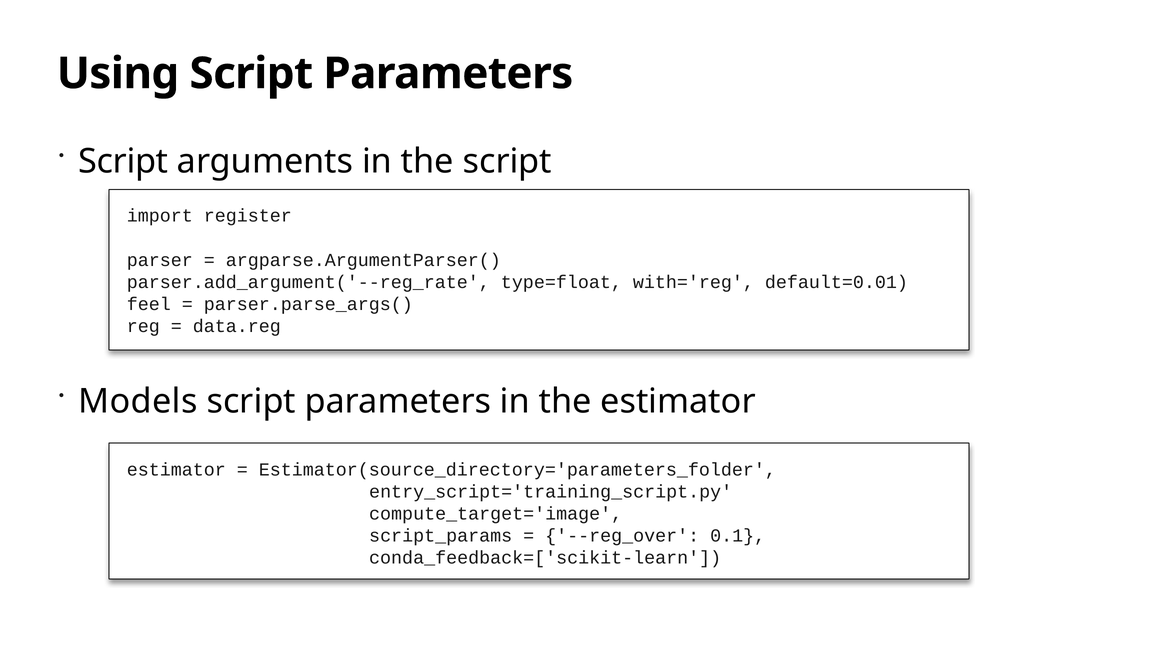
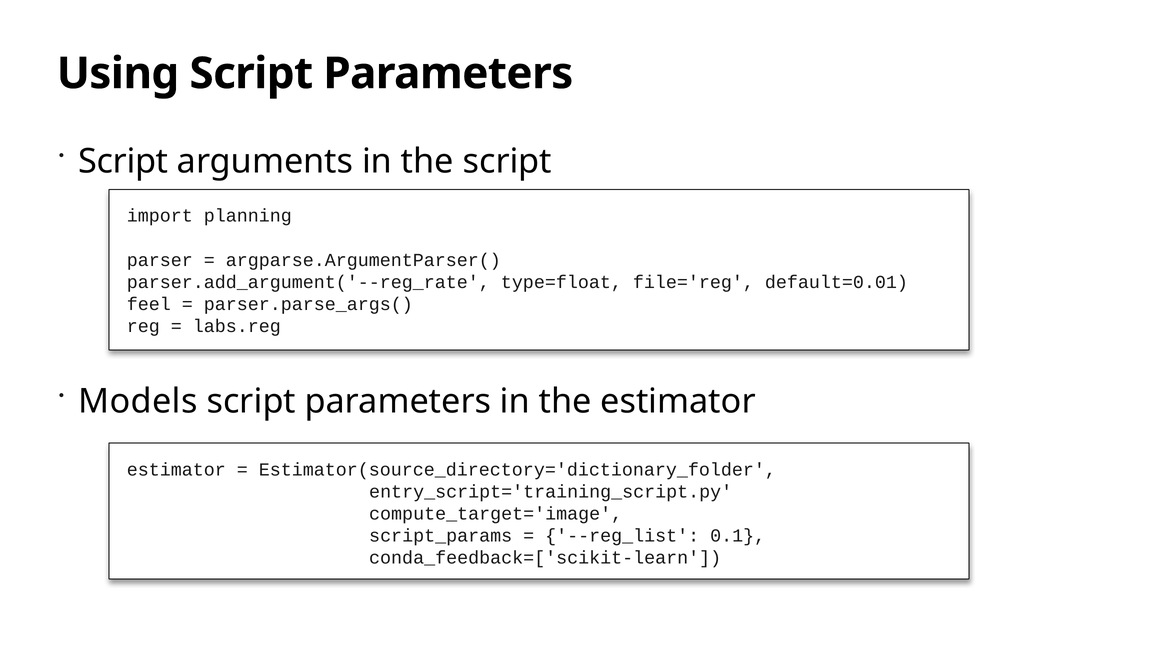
register: register -> planning
with='reg: with='reg -> file='reg
data.reg: data.reg -> labs.reg
Estimator(source_directory='parameters_folder: Estimator(source_directory='parameters_folder -> Estimator(source_directory='dictionary_folder
--reg_over: --reg_over -> --reg_list
